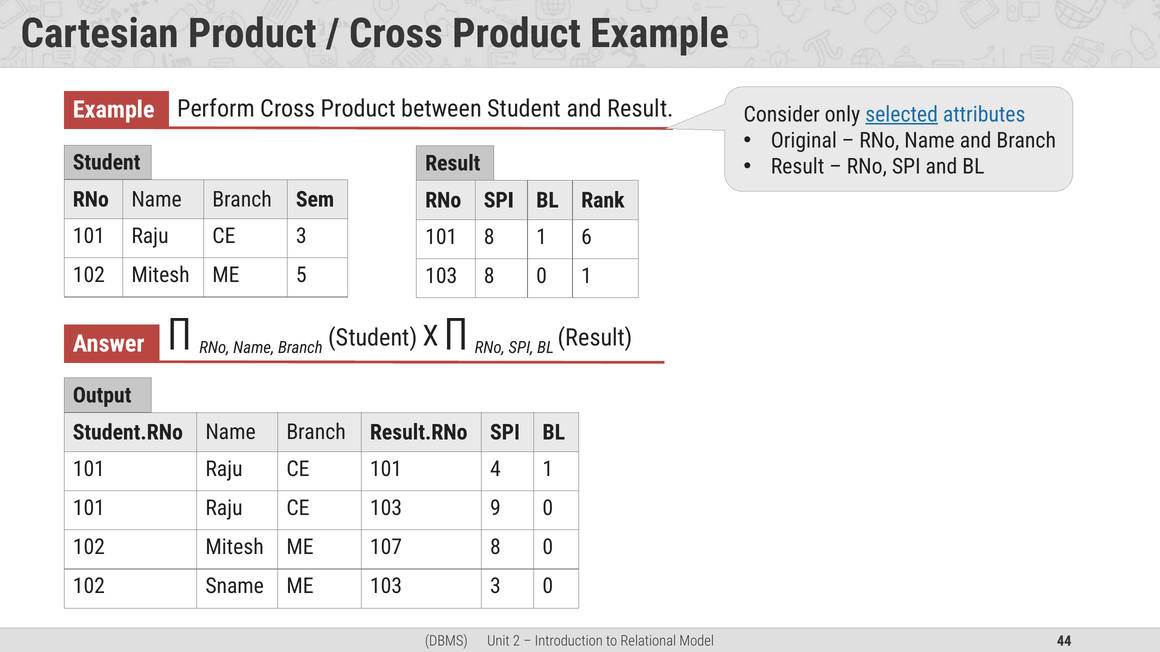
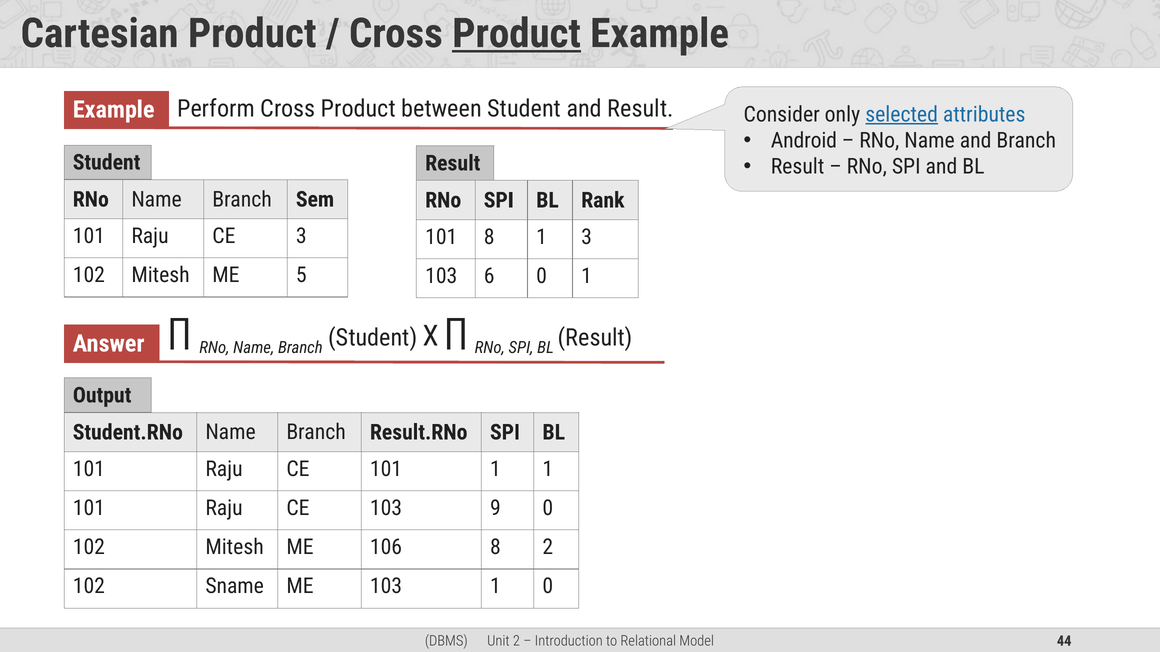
Product at (517, 34) underline: none -> present
Original: Original -> Android
1 6: 6 -> 3
103 8: 8 -> 6
101 4: 4 -> 1
107: 107 -> 106
0 at (548, 548): 0 -> 2
103 3: 3 -> 1
